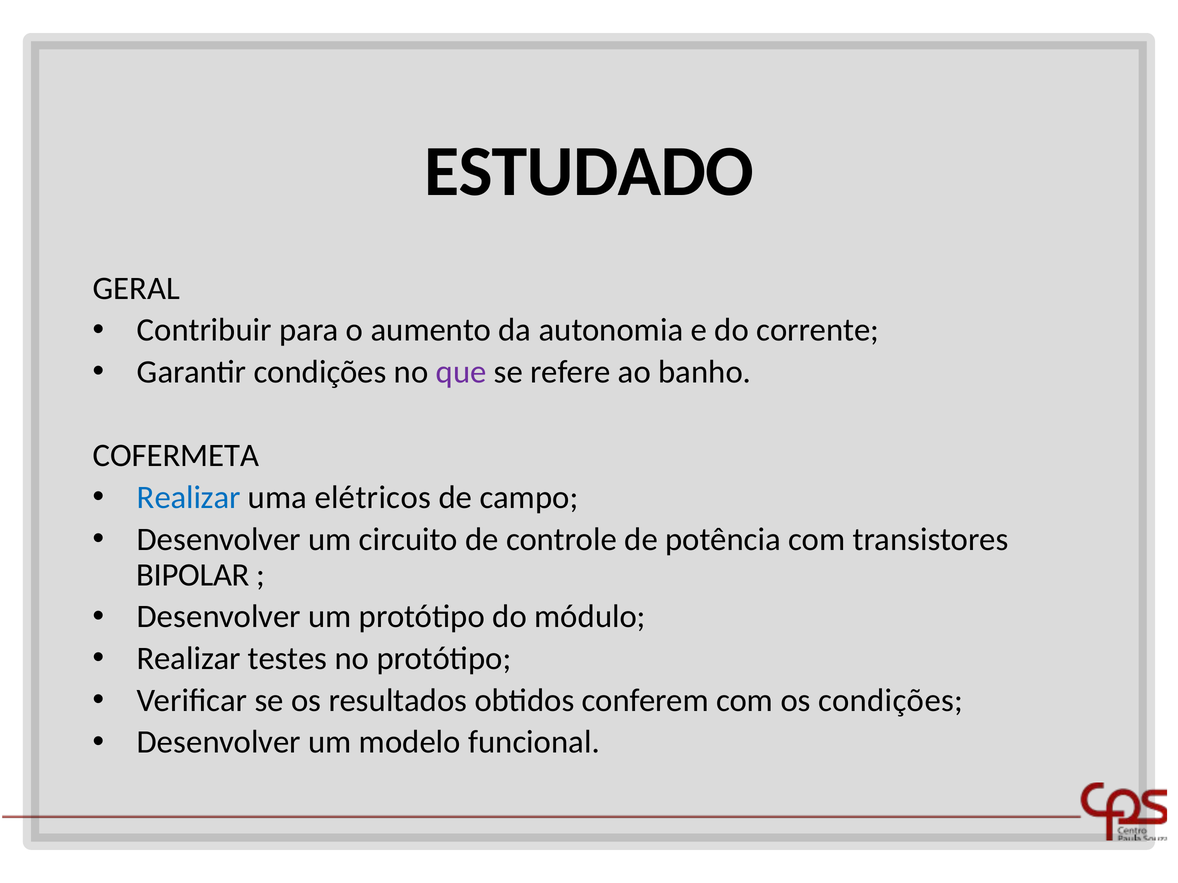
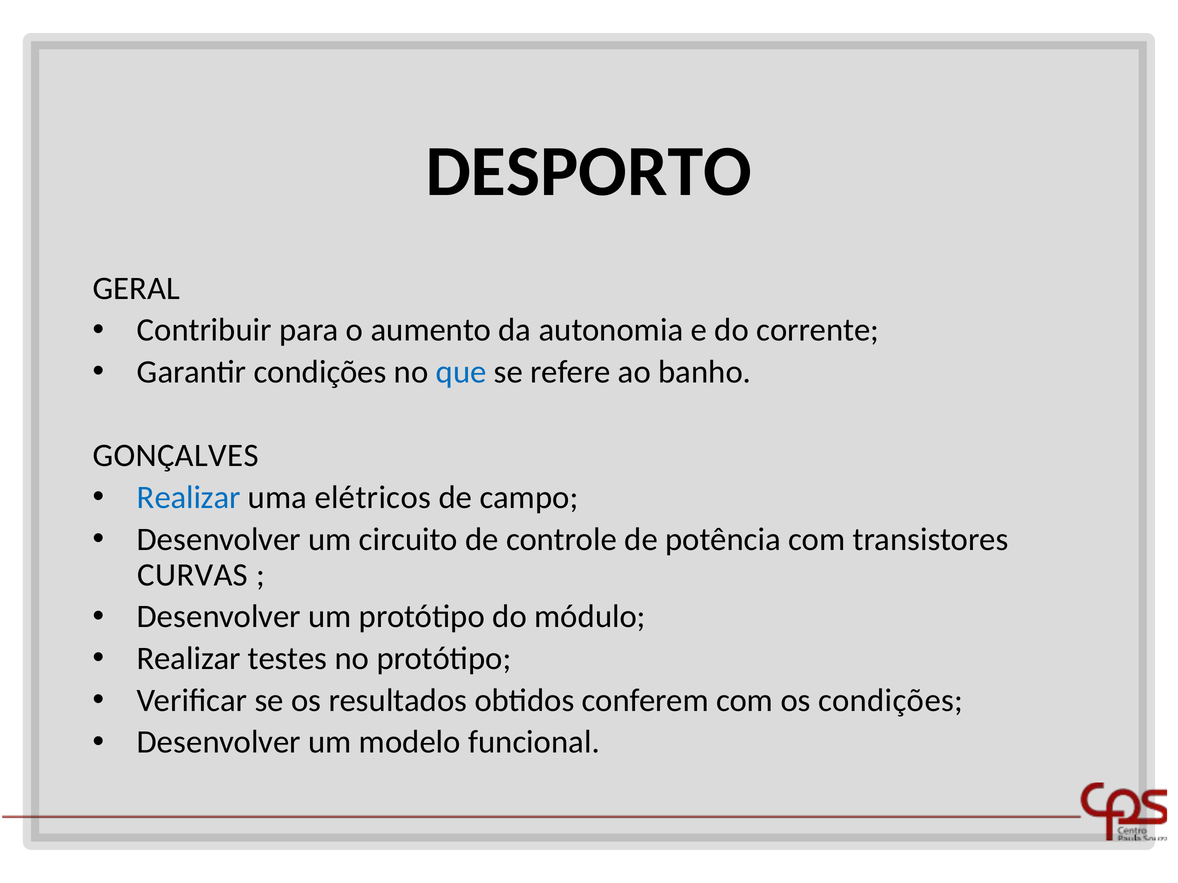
ESTUDADO: ESTUDADO -> DESPORTO
que colour: purple -> blue
COFERMETA: COFERMETA -> GONÇALVES
BIPOLAR: BIPOLAR -> CURVAS
